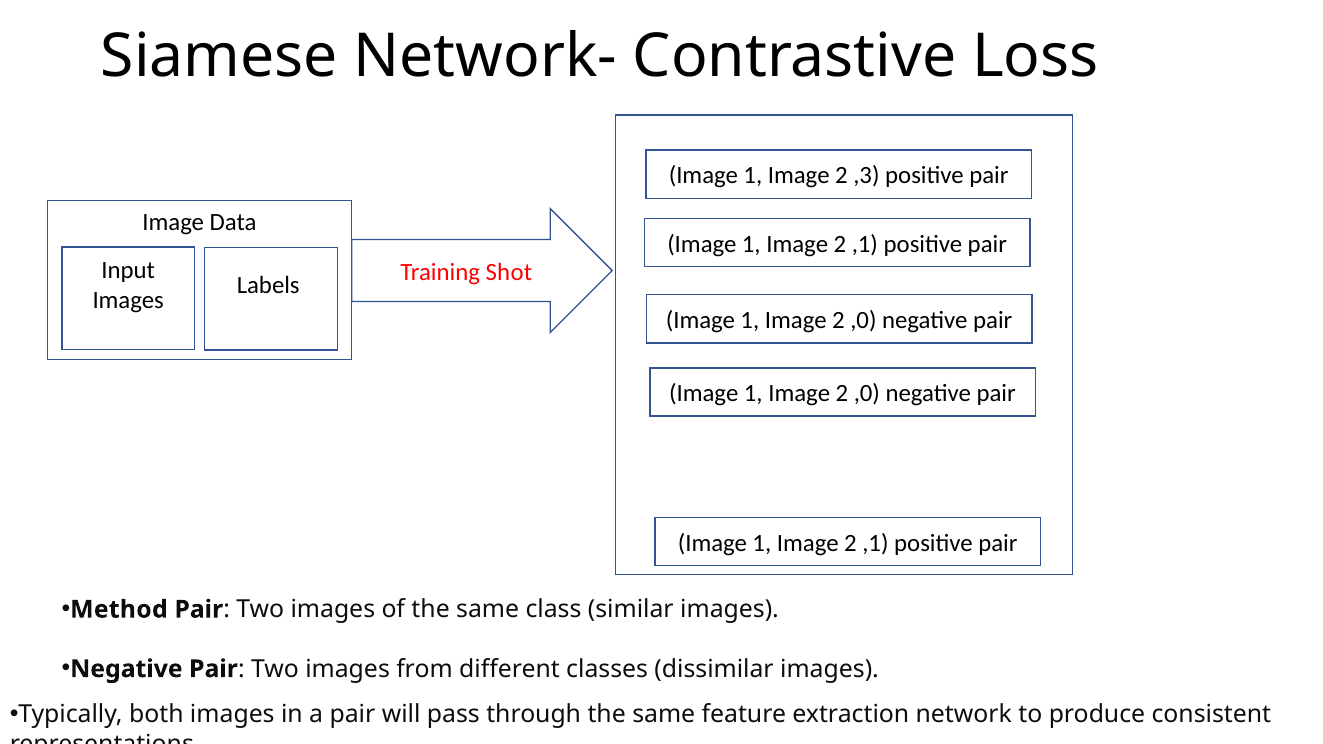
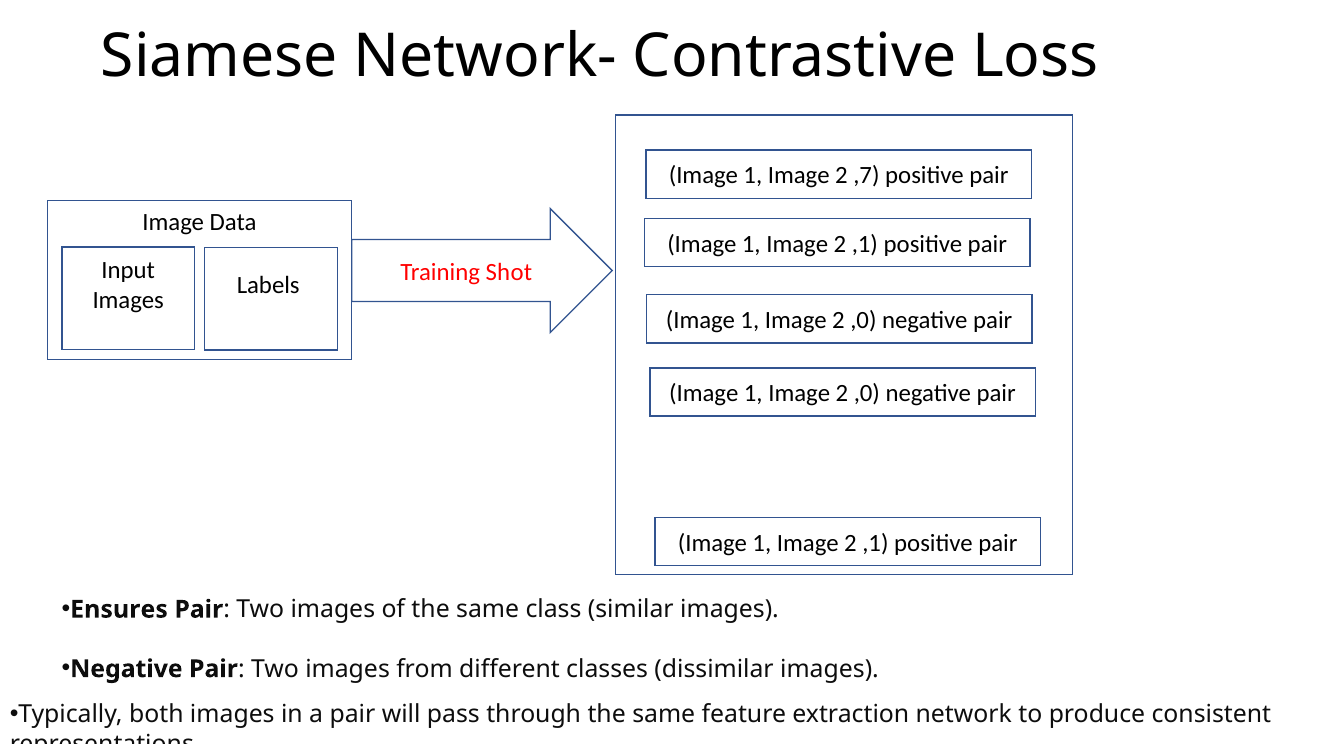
,3: ,3 -> ,7
Method: Method -> Ensures
